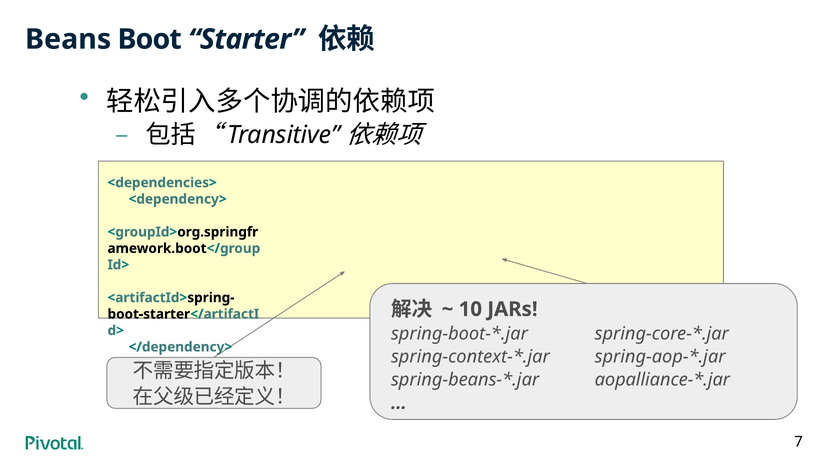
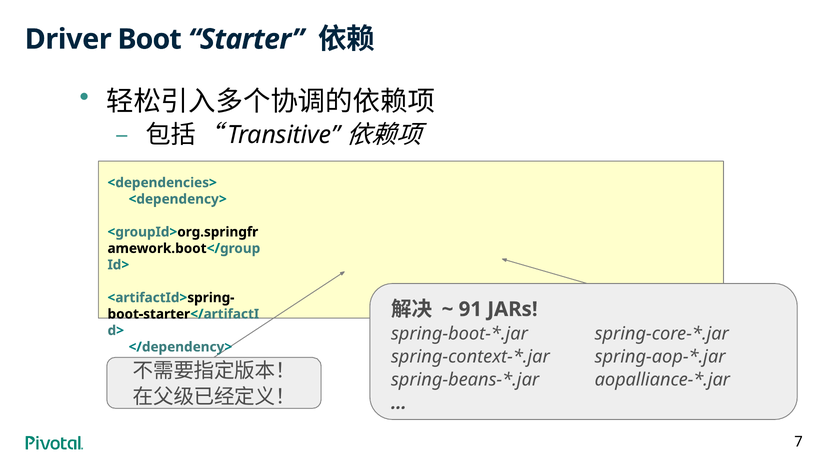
Beans: Beans -> Driver
10: 10 -> 91
